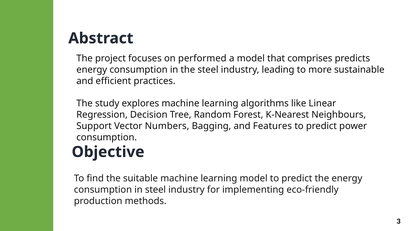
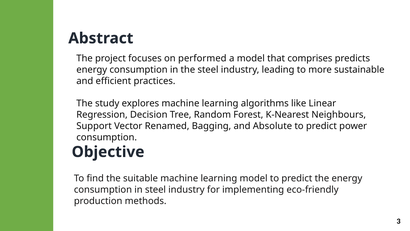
Numbers: Numbers -> Renamed
Features: Features -> Absolute
